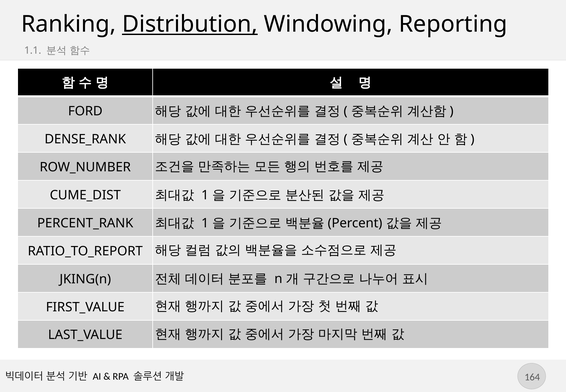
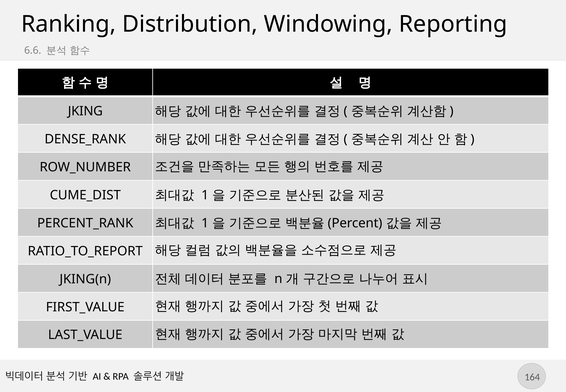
Distribution underline: present -> none
1.1: 1.1 -> 6.6
FORD: FORD -> JKING
